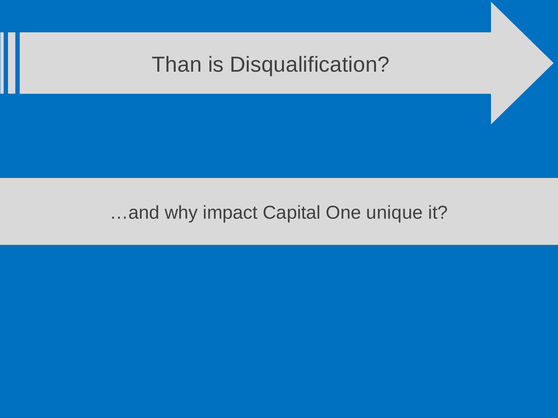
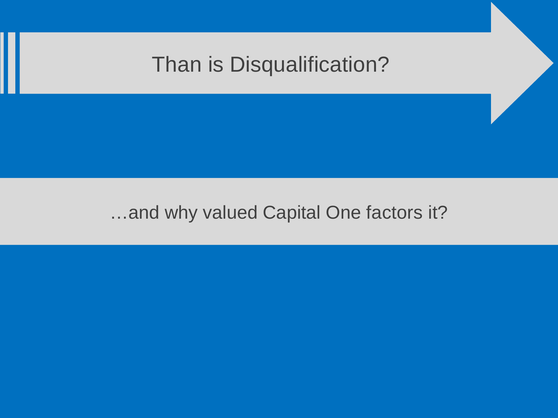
impact: impact -> valued
unique: unique -> factors
